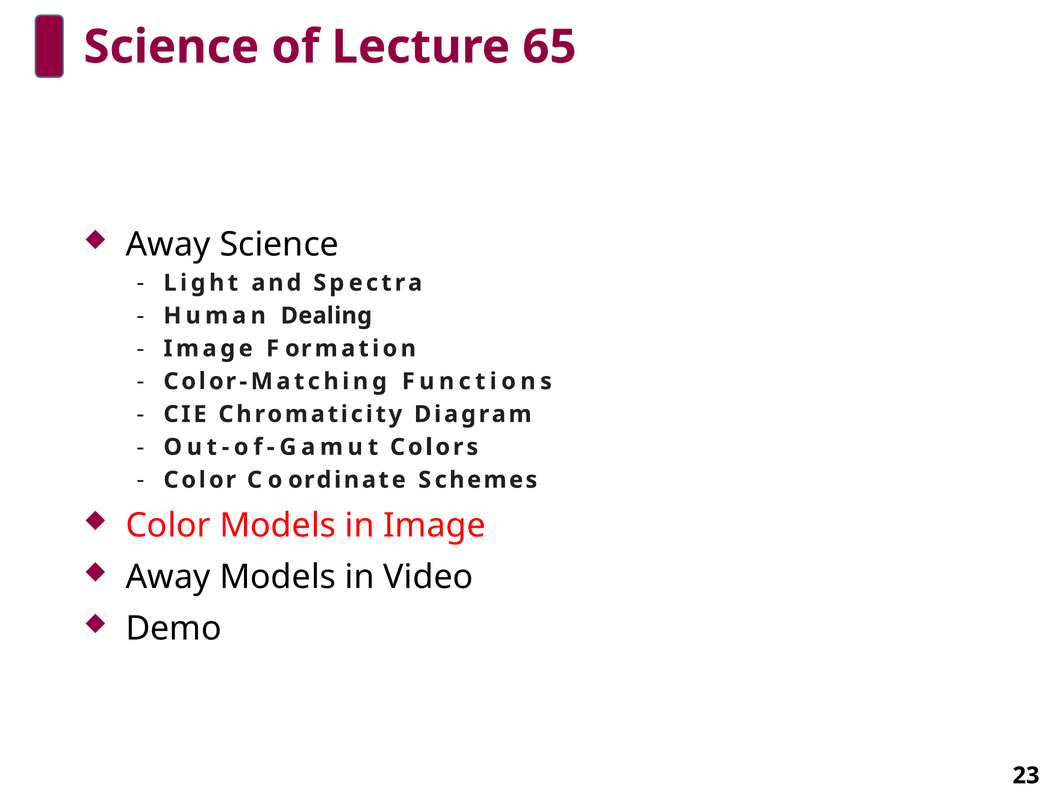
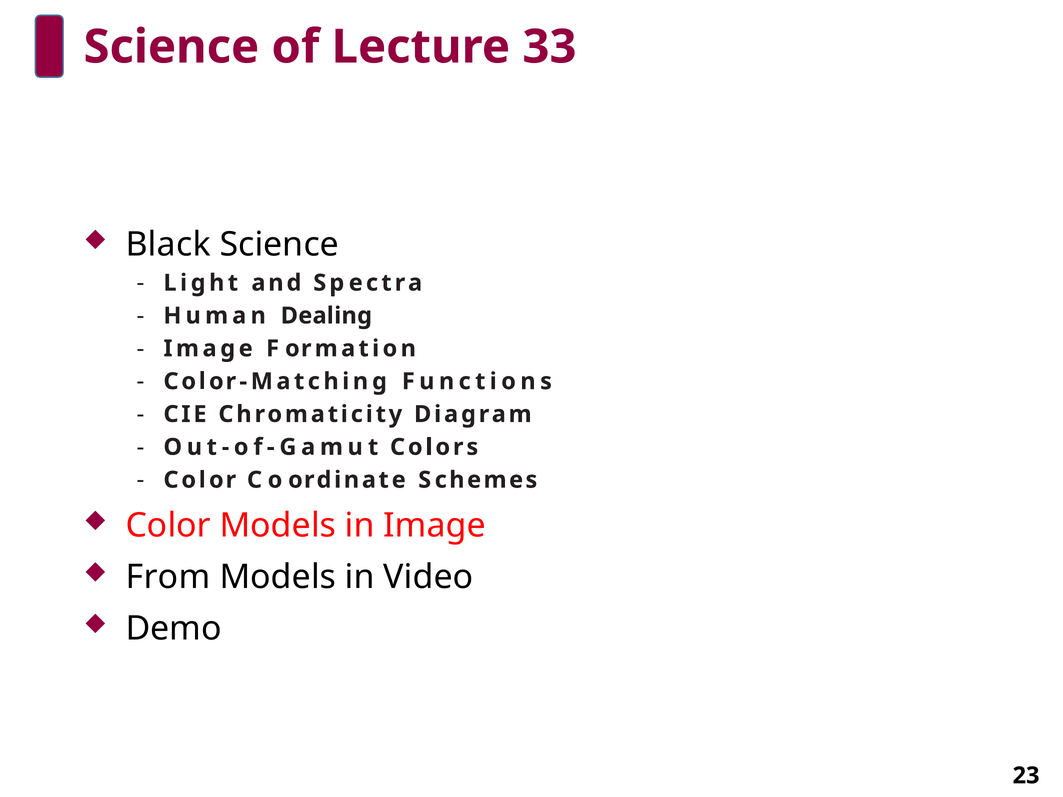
65: 65 -> 33
Away at (168, 244): Away -> Black
Away at (168, 577): Away -> From
